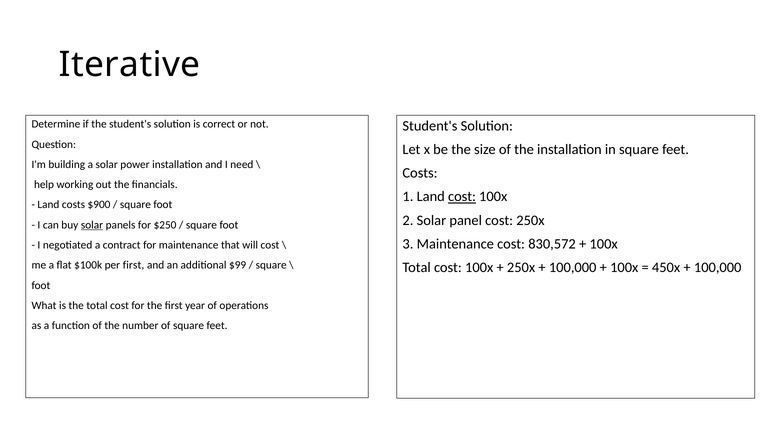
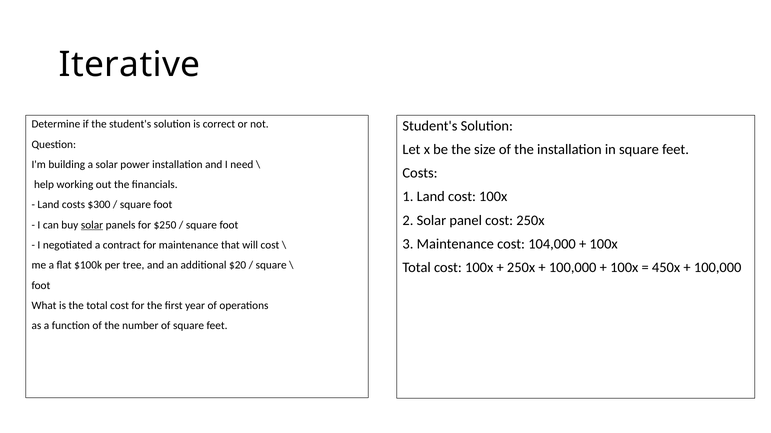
cost at (462, 197) underline: present -> none
$900: $900 -> $300
830,572: 830,572 -> 104,000
per first: first -> tree
$99: $99 -> $20
